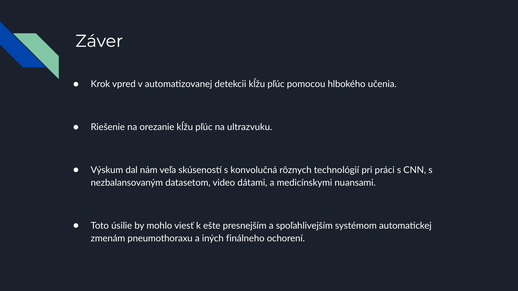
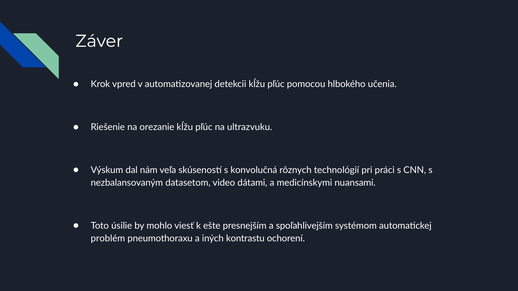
zmenám: zmenám -> problém
finálneho: finálneho -> kontrastu
